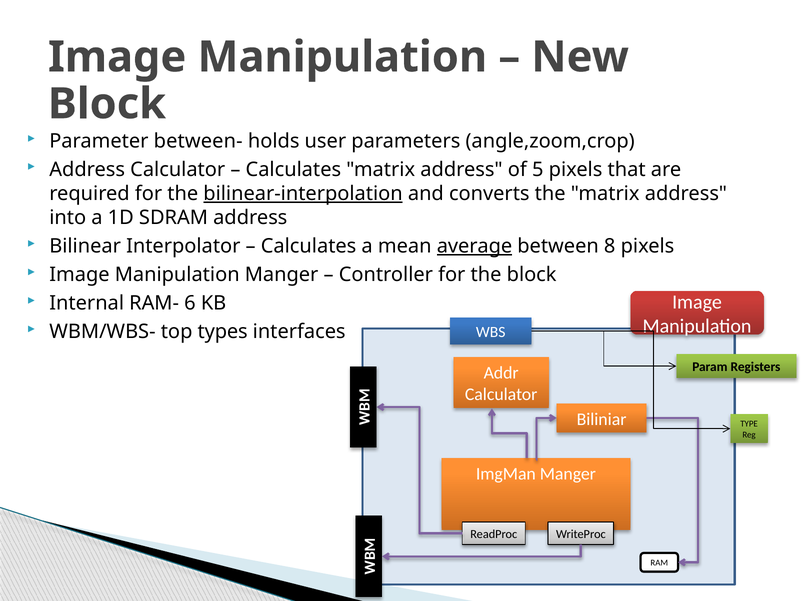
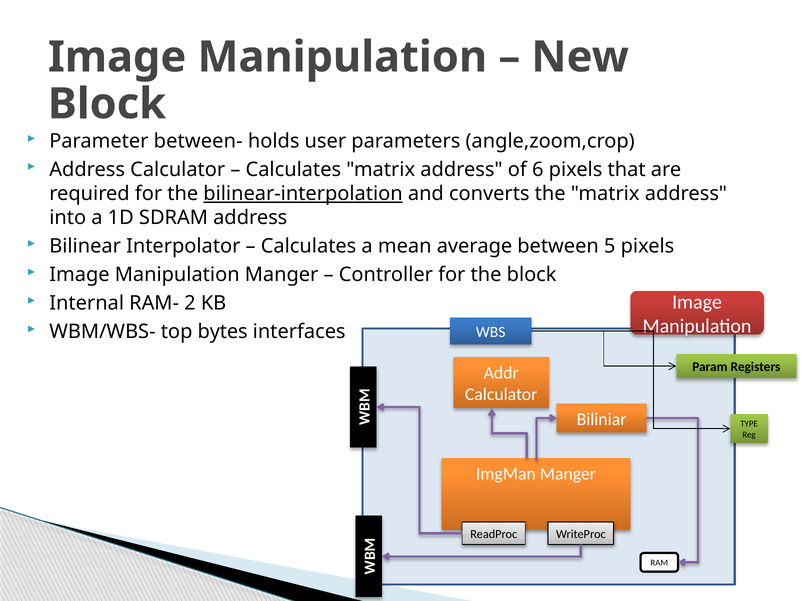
5: 5 -> 6
average underline: present -> none
8: 8 -> 5
6: 6 -> 2
types: types -> bytes
